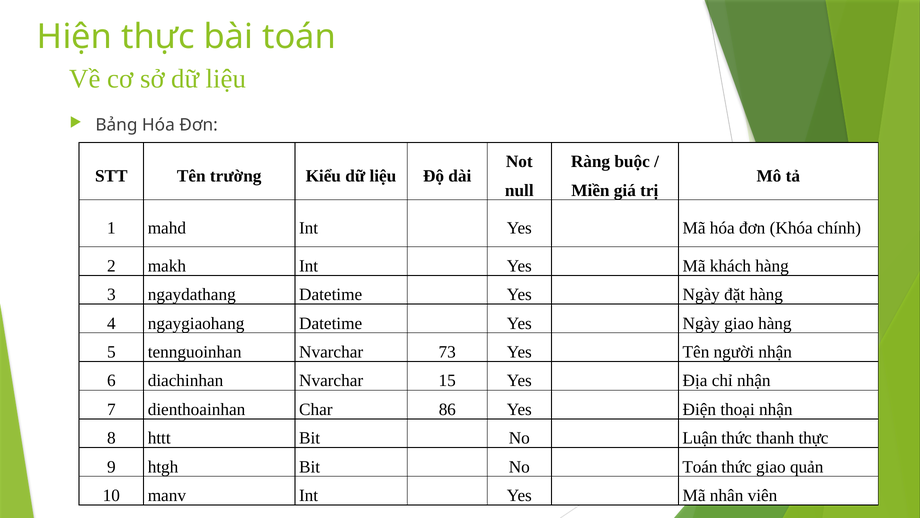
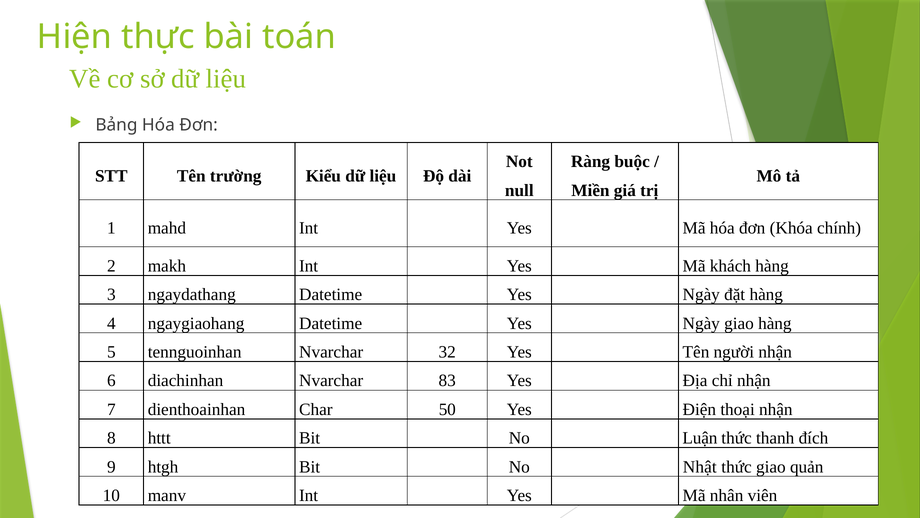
73: 73 -> 32
15: 15 -> 83
86: 86 -> 50
thanh thực: thực -> đích
No Toán: Toán -> Nhật
